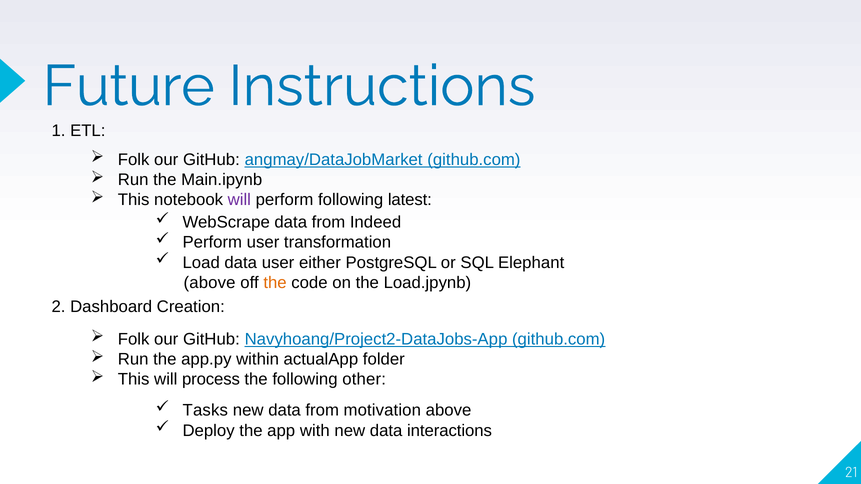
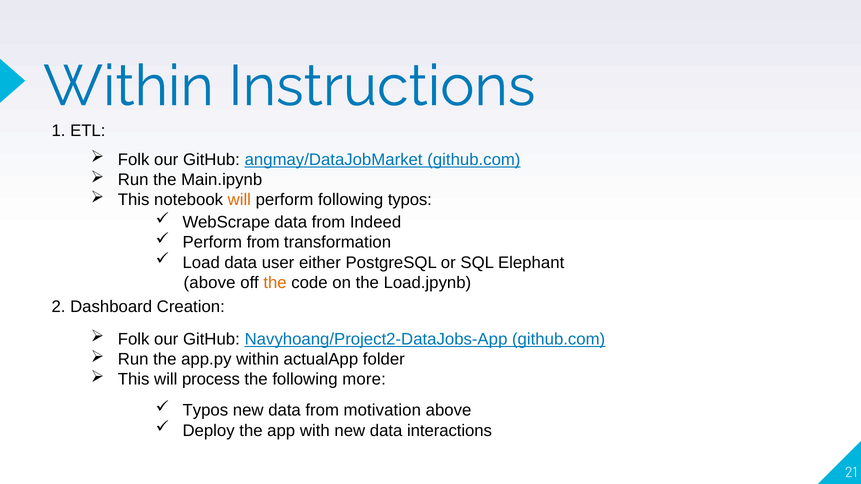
Future at (129, 86): Future -> Within
will at (239, 200) colour: purple -> orange
following latest: latest -> typos
Perform user: user -> from
other: other -> more
Tasks at (205, 411): Tasks -> Typos
